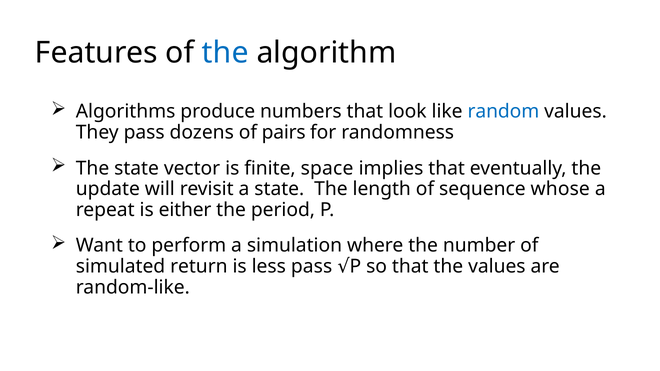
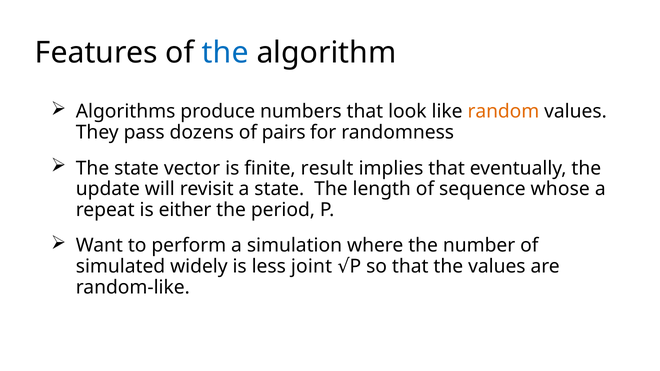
random colour: blue -> orange
space: space -> result
return: return -> widely
less pass: pass -> joint
